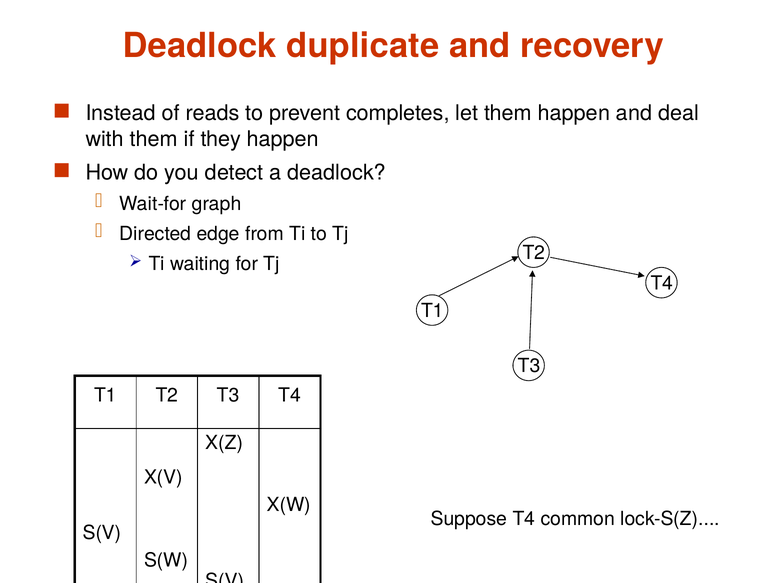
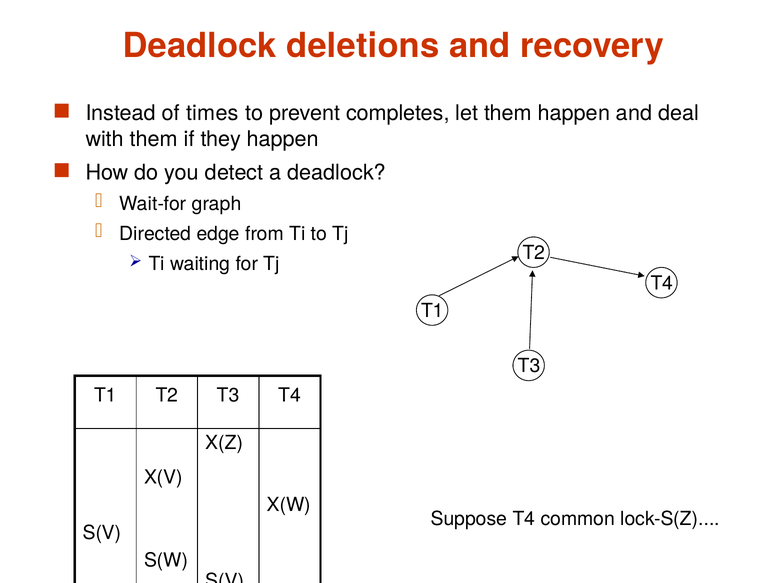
duplicate: duplicate -> deletions
reads: reads -> times
